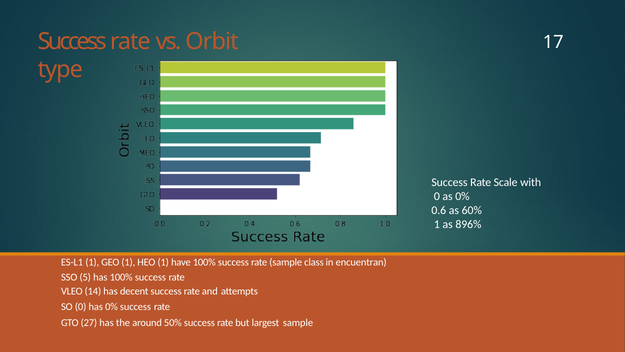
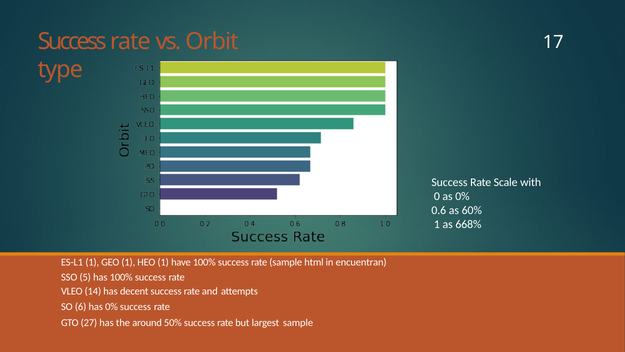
896%: 896% -> 668%
class: class -> html
SO 0: 0 -> 6
